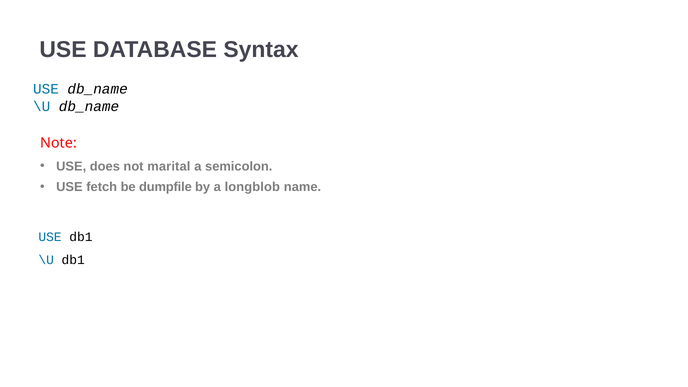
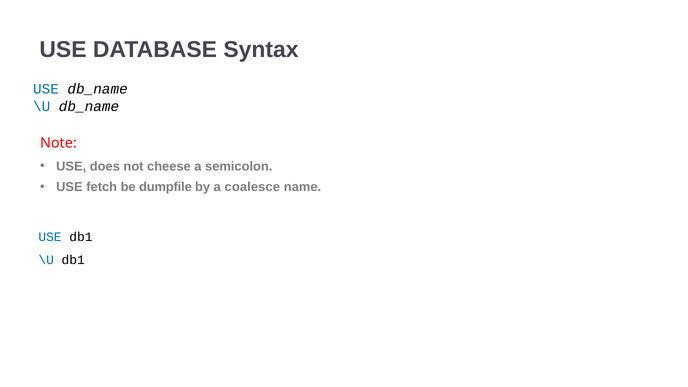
marital: marital -> cheese
longblob: longblob -> coalesce
